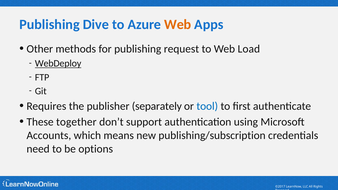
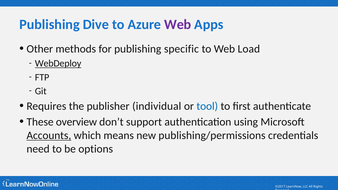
Web at (178, 24) colour: orange -> purple
request: request -> specific
separately: separately -> individual
together: together -> overview
Accounts underline: none -> present
publishing/subscription: publishing/subscription -> publishing/permissions
